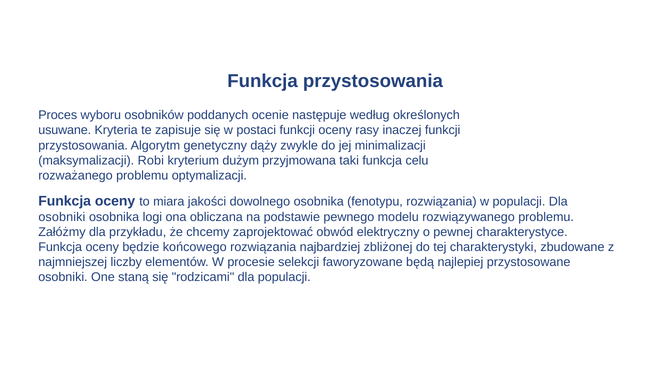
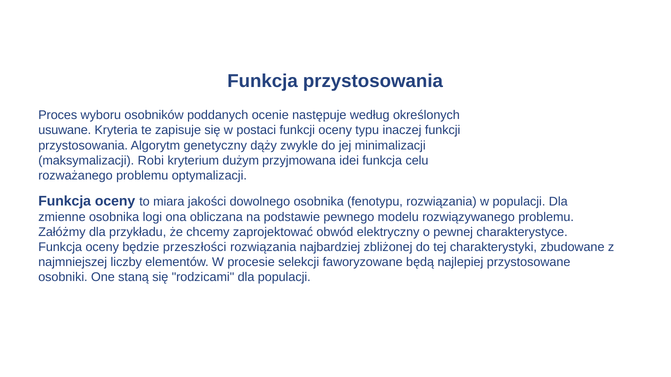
rasy: rasy -> typu
taki: taki -> idei
osobniki at (62, 217): osobniki -> zmienne
końcowego: końcowego -> przeszłości
